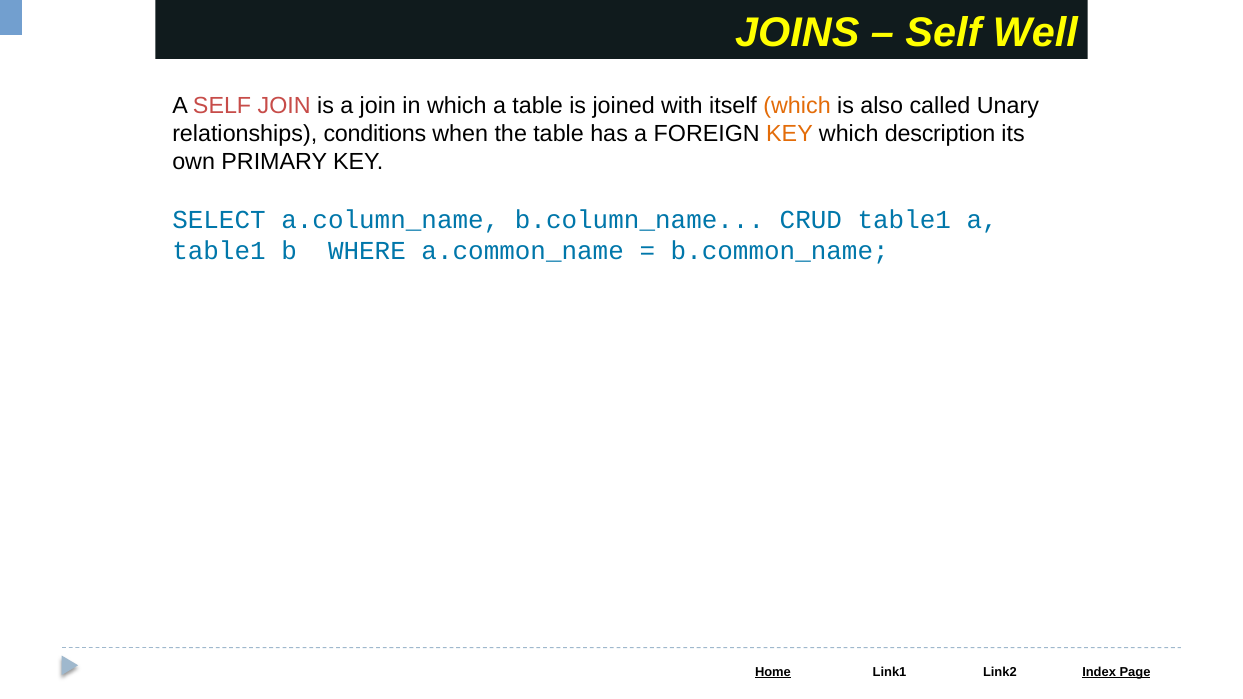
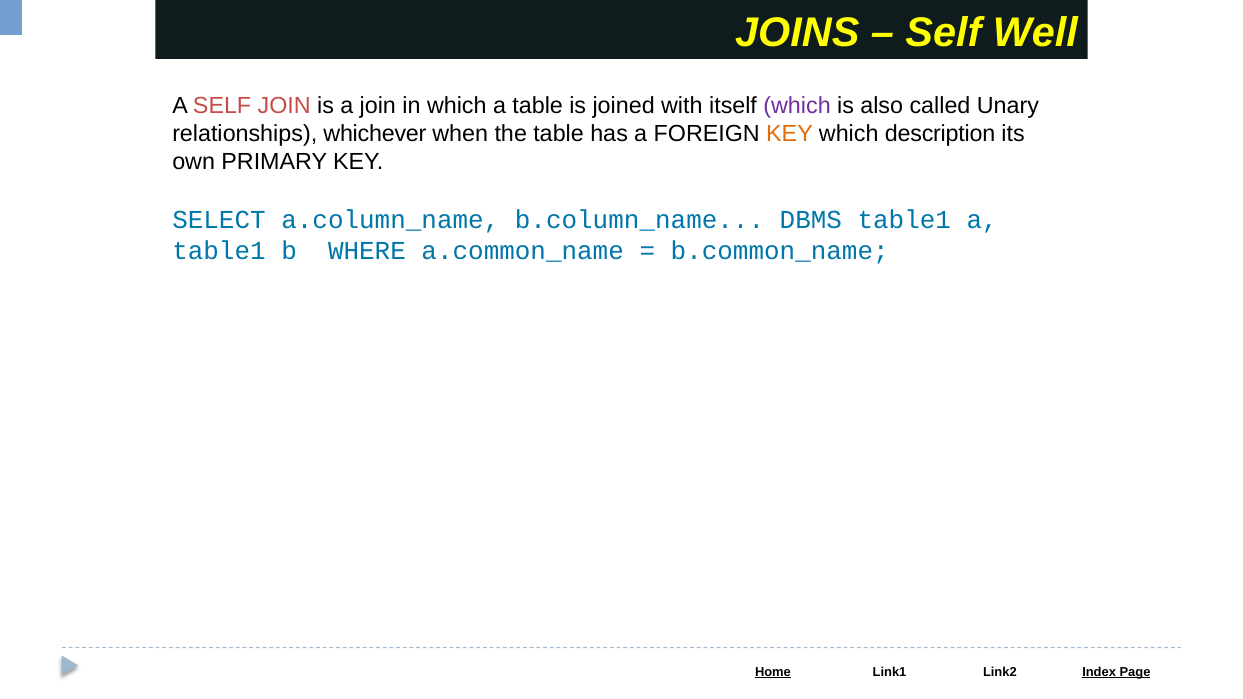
which at (797, 106) colour: orange -> purple
conditions: conditions -> whichever
CRUD: CRUD -> DBMS
